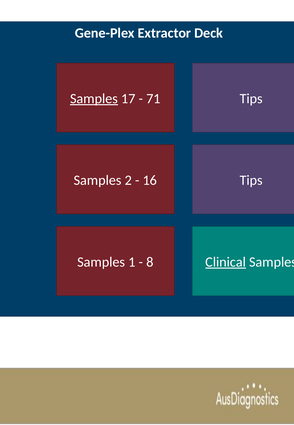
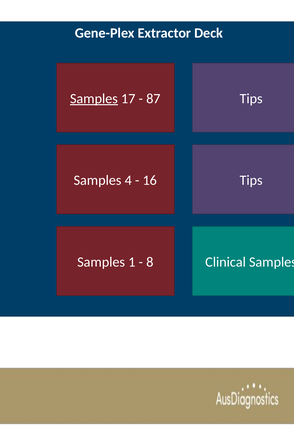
71: 71 -> 87
2: 2 -> 4
Clinical underline: present -> none
